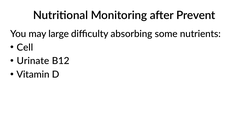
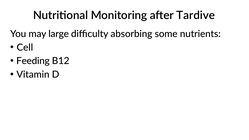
Prevent: Prevent -> Tardive
Urinate: Urinate -> Feeding
